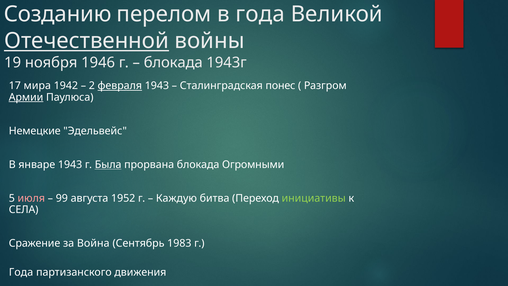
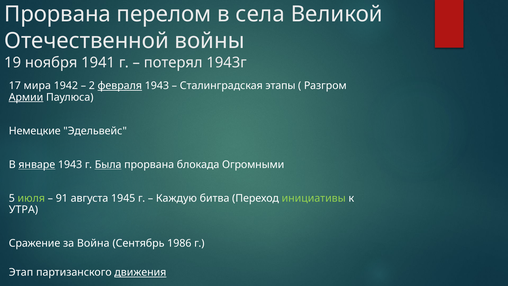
Созданию at (58, 14): Созданию -> Прорвана
в года: года -> села
Отечественной underline: present -> none
1946: 1946 -> 1941
блокада at (173, 63): блокада -> потерял
понес: понес -> этапы
январе underline: none -> present
июля colour: pink -> light green
99: 99 -> 91
1952: 1952 -> 1945
СЕЛА: СЕЛА -> УТРА
1983: 1983 -> 1986
Года at (21, 272): Года -> Этап
движения underline: none -> present
